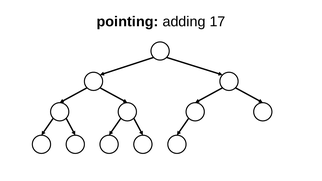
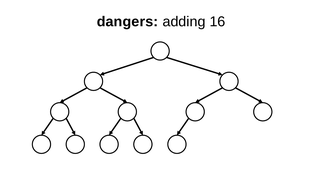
pointing: pointing -> dangers
17: 17 -> 16
